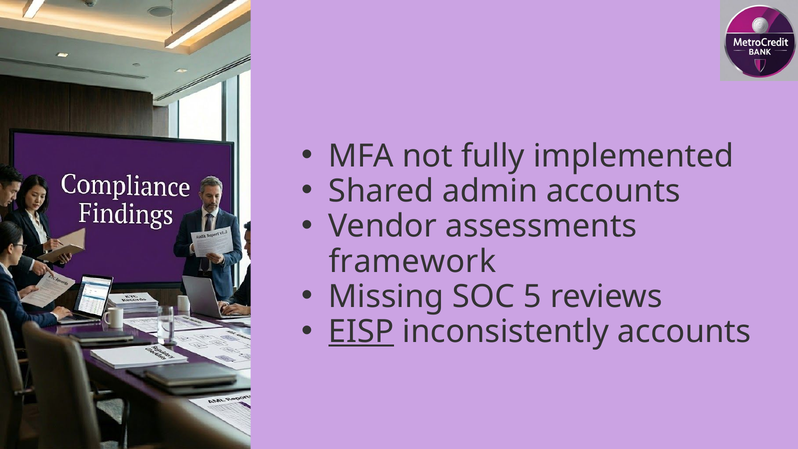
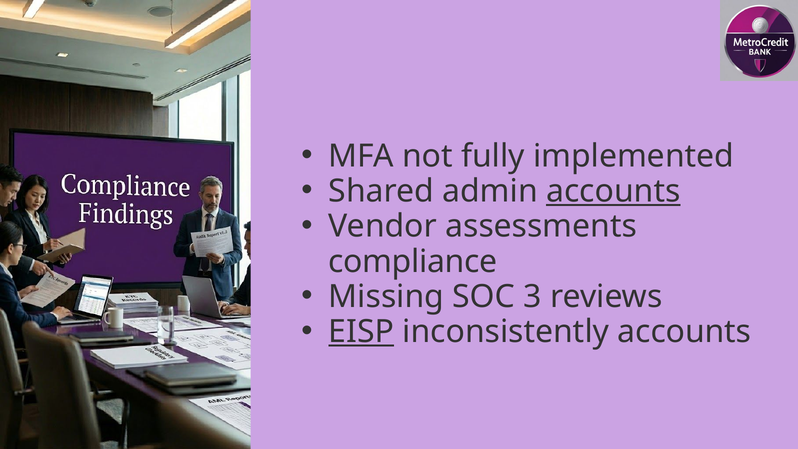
accounts at (613, 191) underline: none -> present
framework: framework -> compliance
5: 5 -> 3
